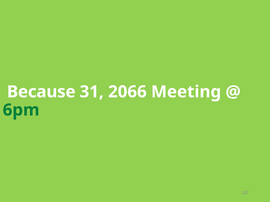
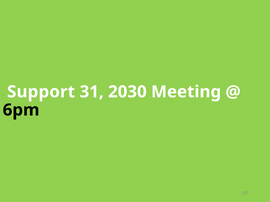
Because: Because -> Support
2066: 2066 -> 2030
6pm colour: green -> black
